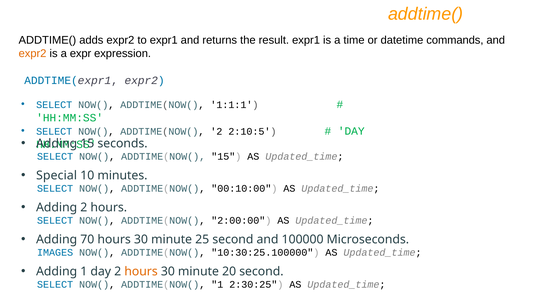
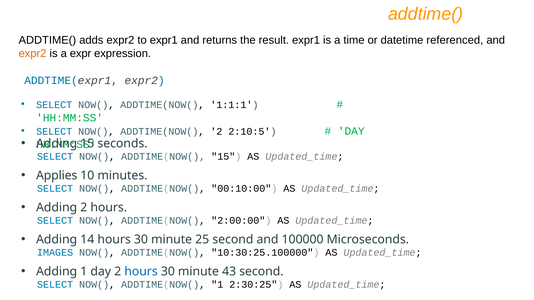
commands: commands -> referenced
Special: Special -> Applies
70: 70 -> 14
hours at (141, 272) colour: orange -> blue
20: 20 -> 43
